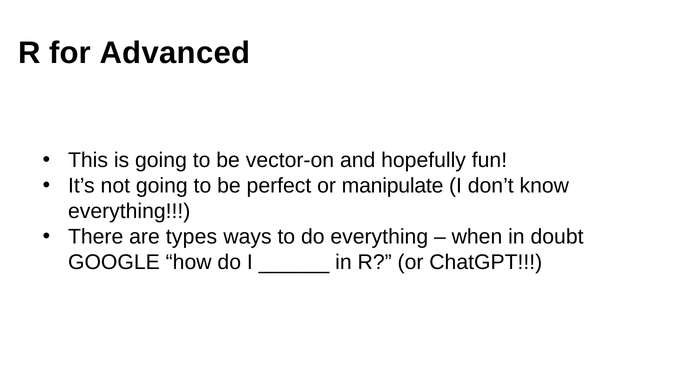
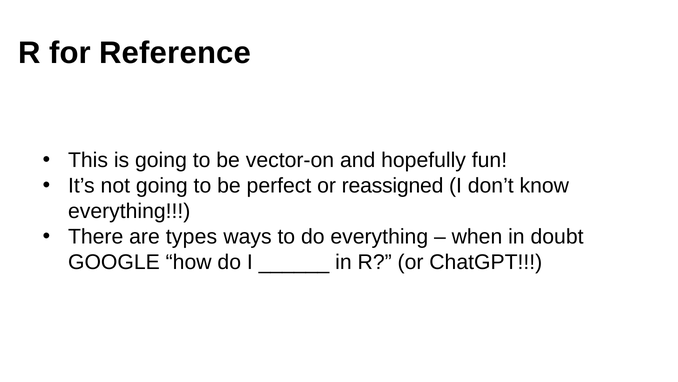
Advanced: Advanced -> Reference
manipulate: manipulate -> reassigned
